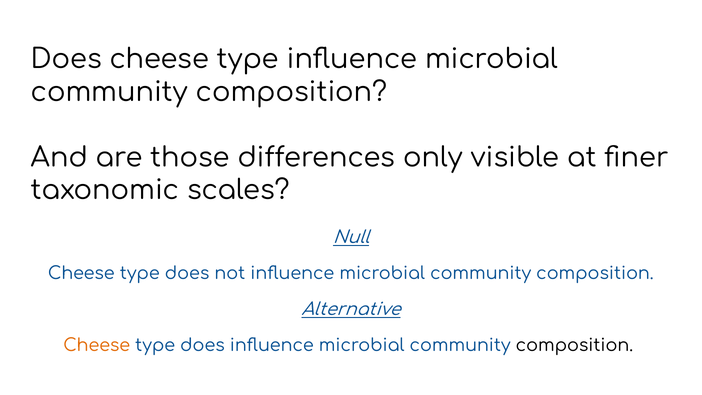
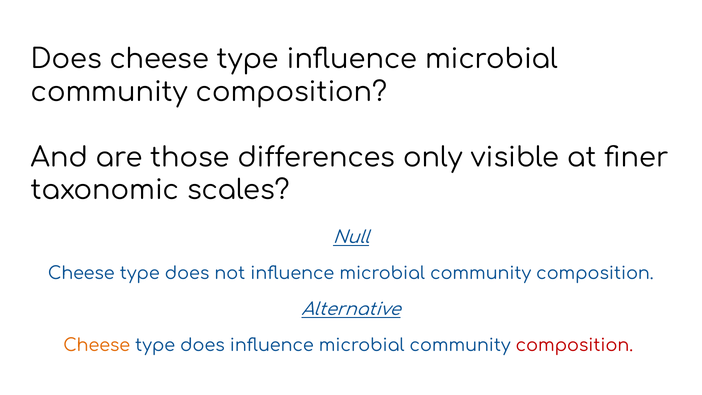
composition at (574, 345) colour: black -> red
